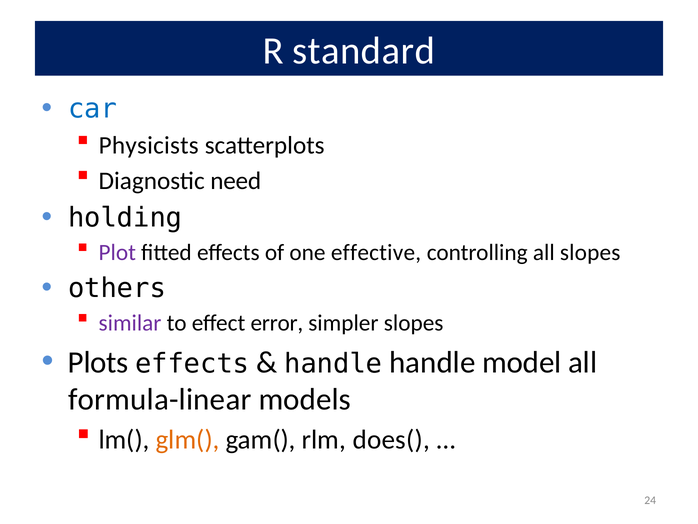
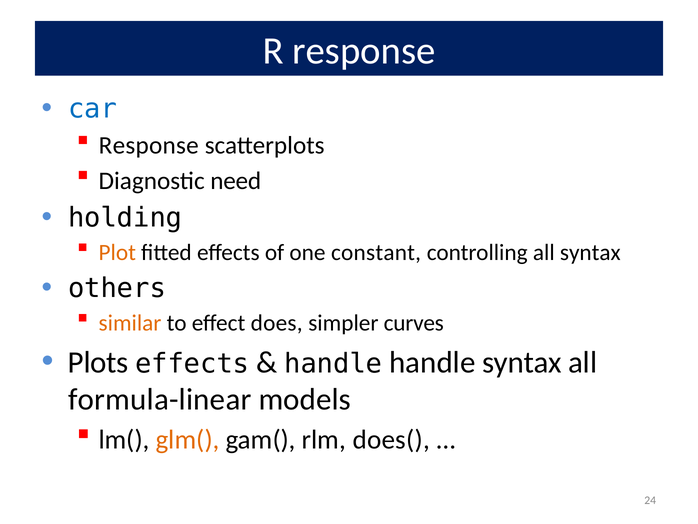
R standard: standard -> response
Physicists at (149, 145): Physicists -> Response
Plot colour: purple -> orange
effective: effective -> constant
all slopes: slopes -> syntax
similar colour: purple -> orange
error: error -> does
simpler slopes: slopes -> curves
handle model: model -> syntax
